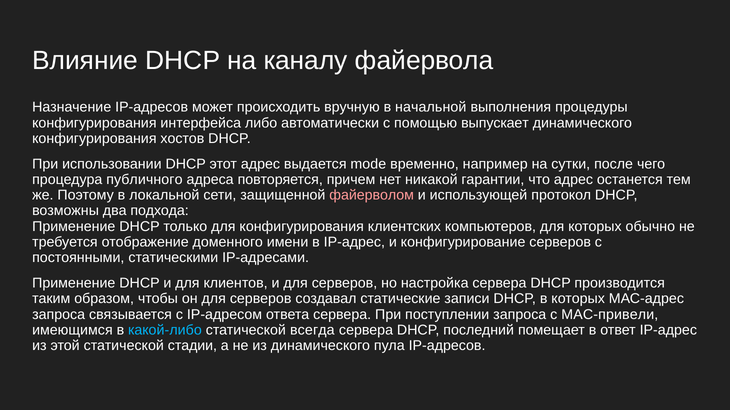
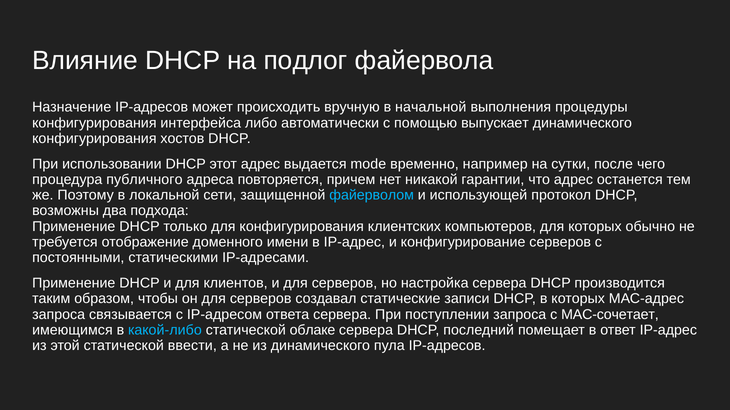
каналу: каналу -> подлог
файерволом colour: pink -> light blue
MAC-привели: MAC-привели -> MAC-сочетает
всегда: всегда -> облаке
стадии: стадии -> ввести
